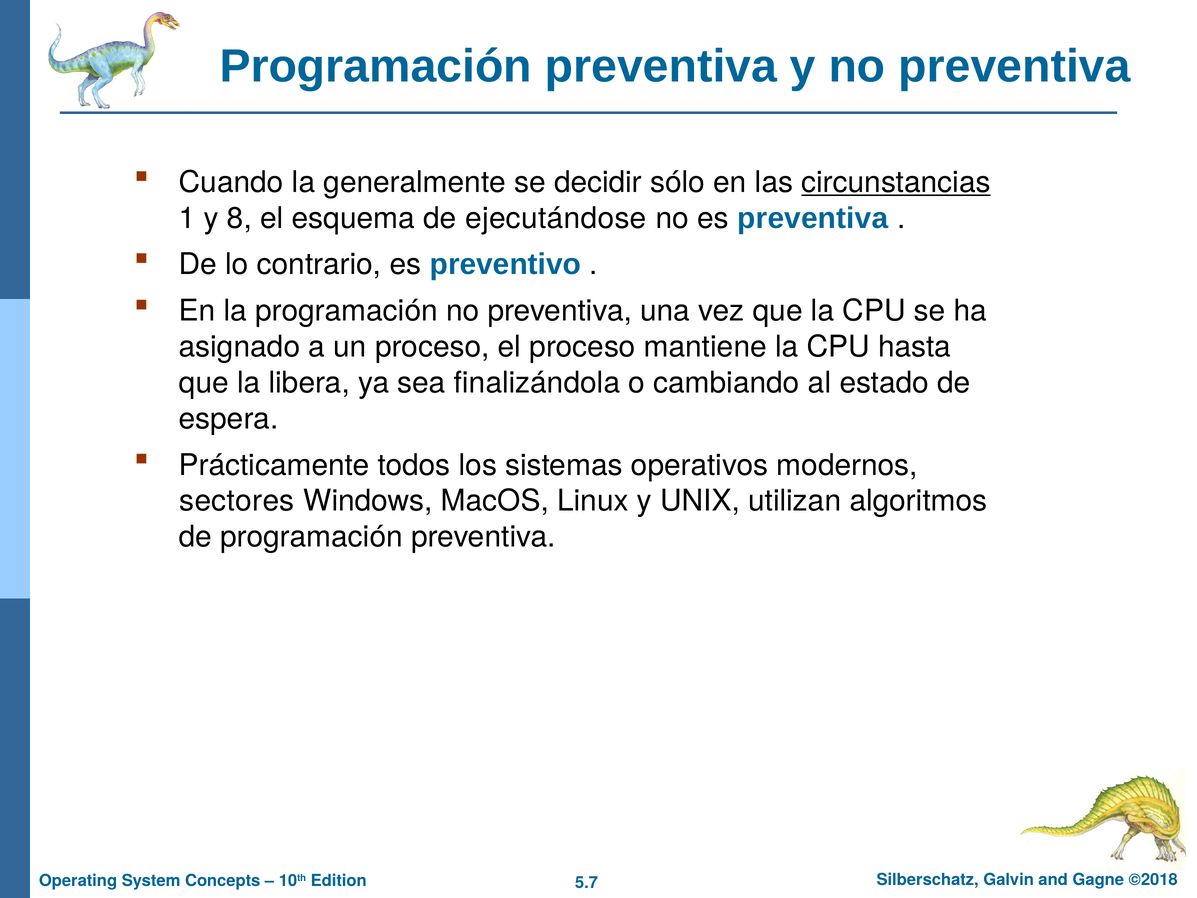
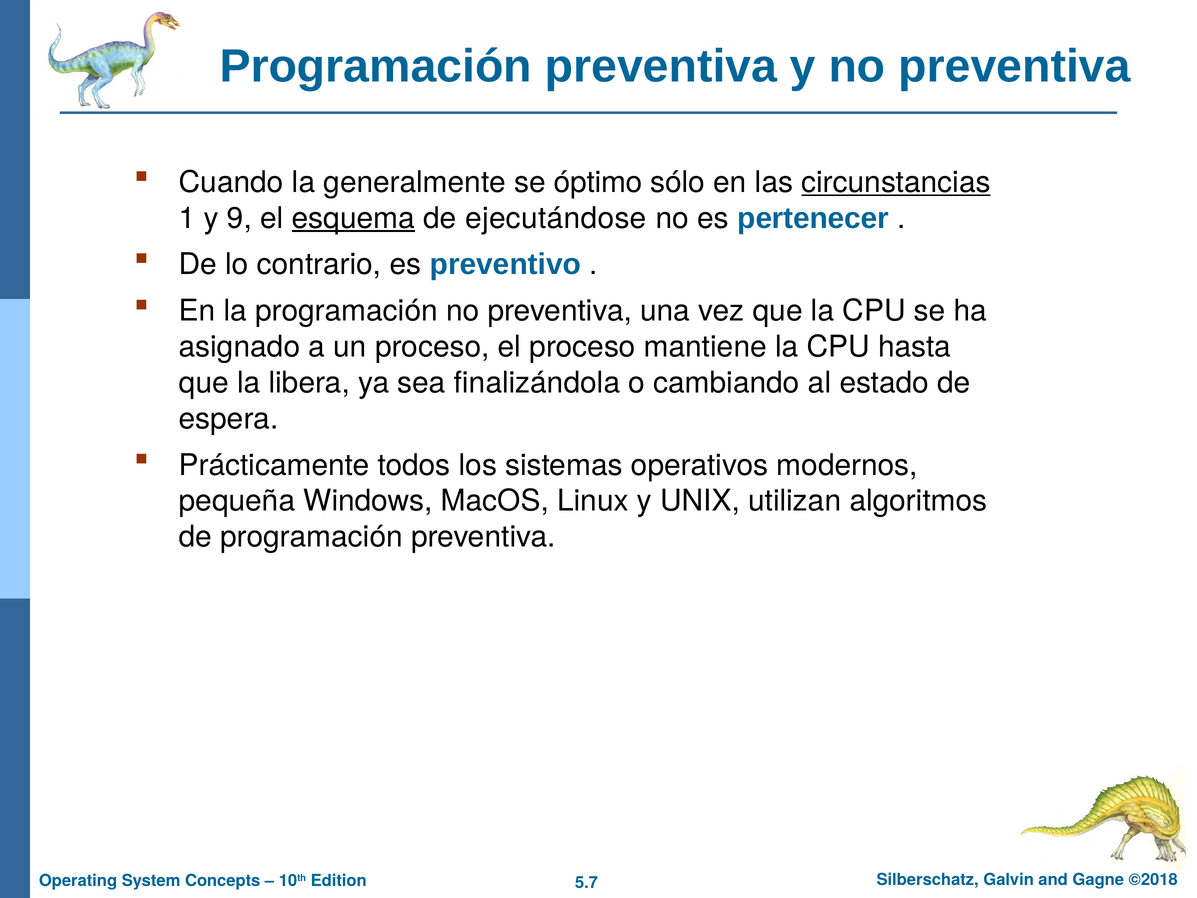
decidir: decidir -> óptimo
8: 8 -> 9
esquema underline: none -> present
es preventiva: preventiva -> pertenecer
sectores: sectores -> pequeña
